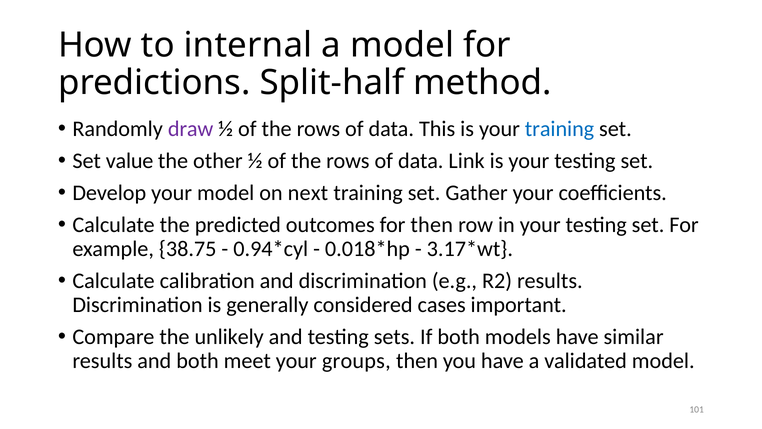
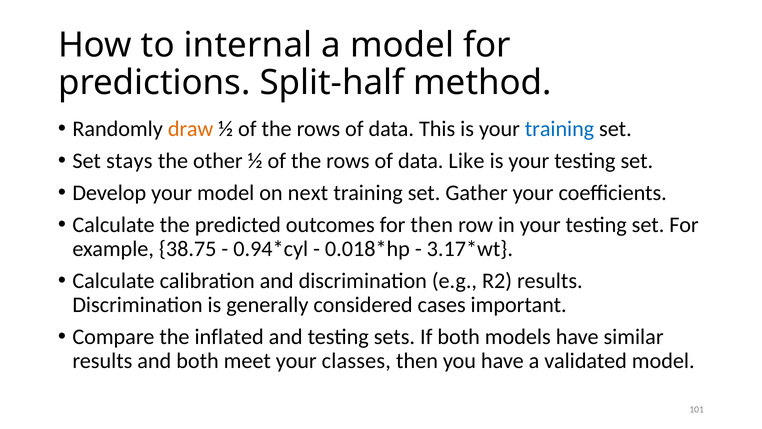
draw colour: purple -> orange
value: value -> stays
Link: Link -> Like
unlikely: unlikely -> inflated
groups: groups -> classes
